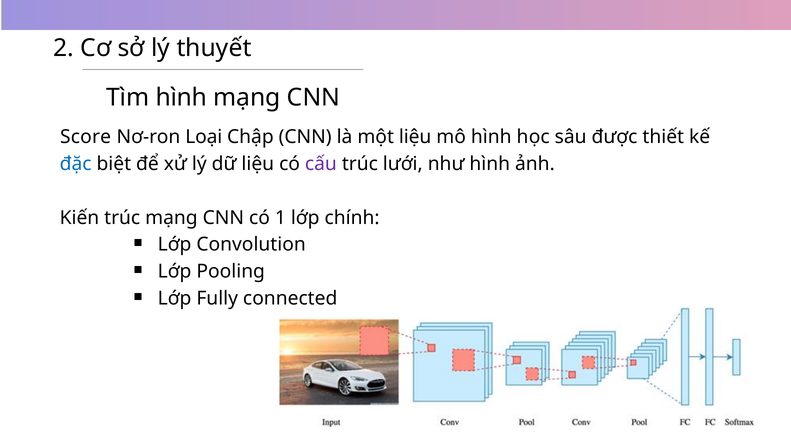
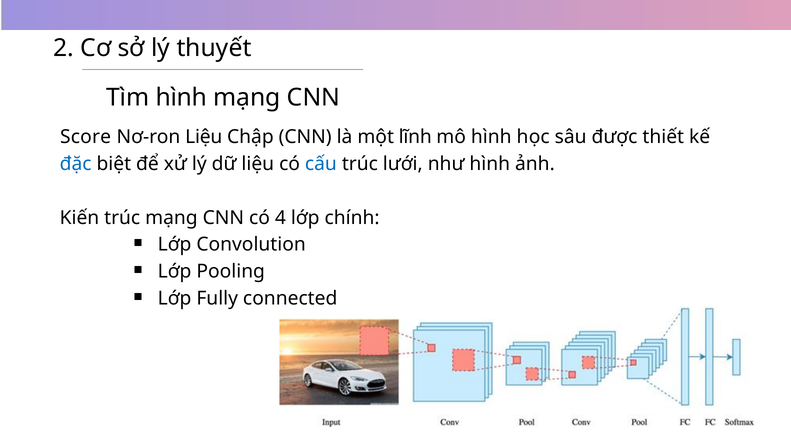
Nơ-ron Loại: Loại -> Liệu
một liệu: liệu -> lĩnh
cấu colour: purple -> blue
1: 1 -> 4
